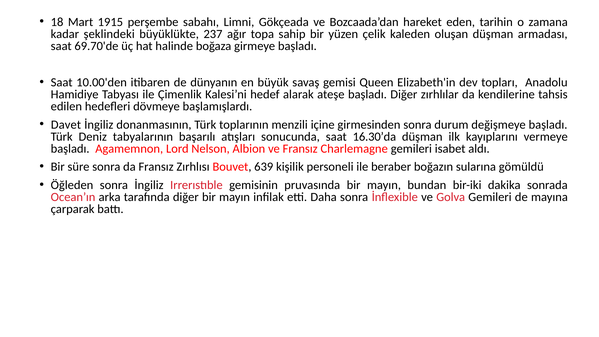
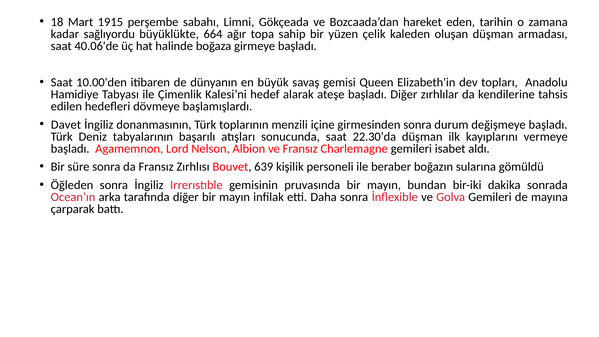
şeklindeki: şeklindeki -> sağlıyordu
237: 237 -> 664
69.70'de: 69.70'de -> 40.06'de
16.30’da: 16.30’da -> 22.30’da
